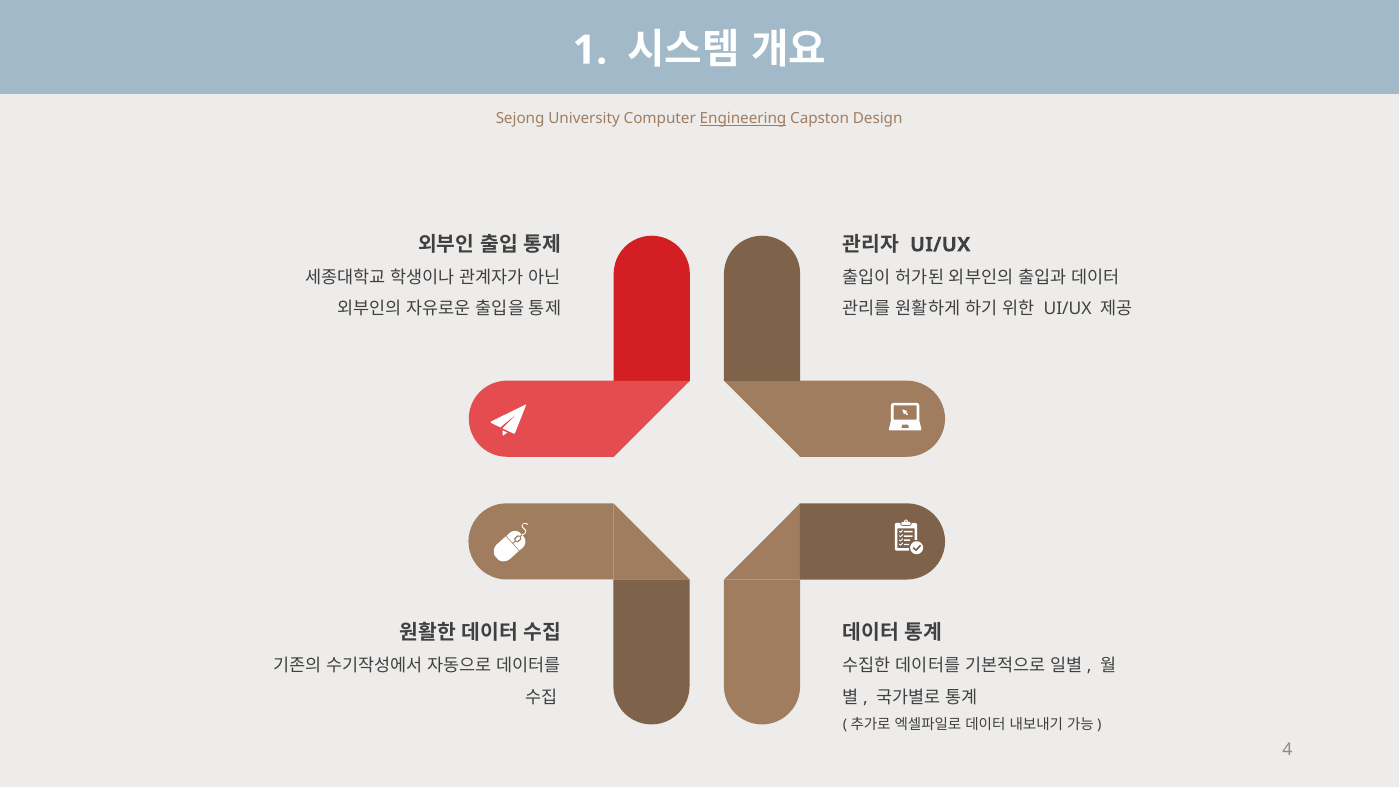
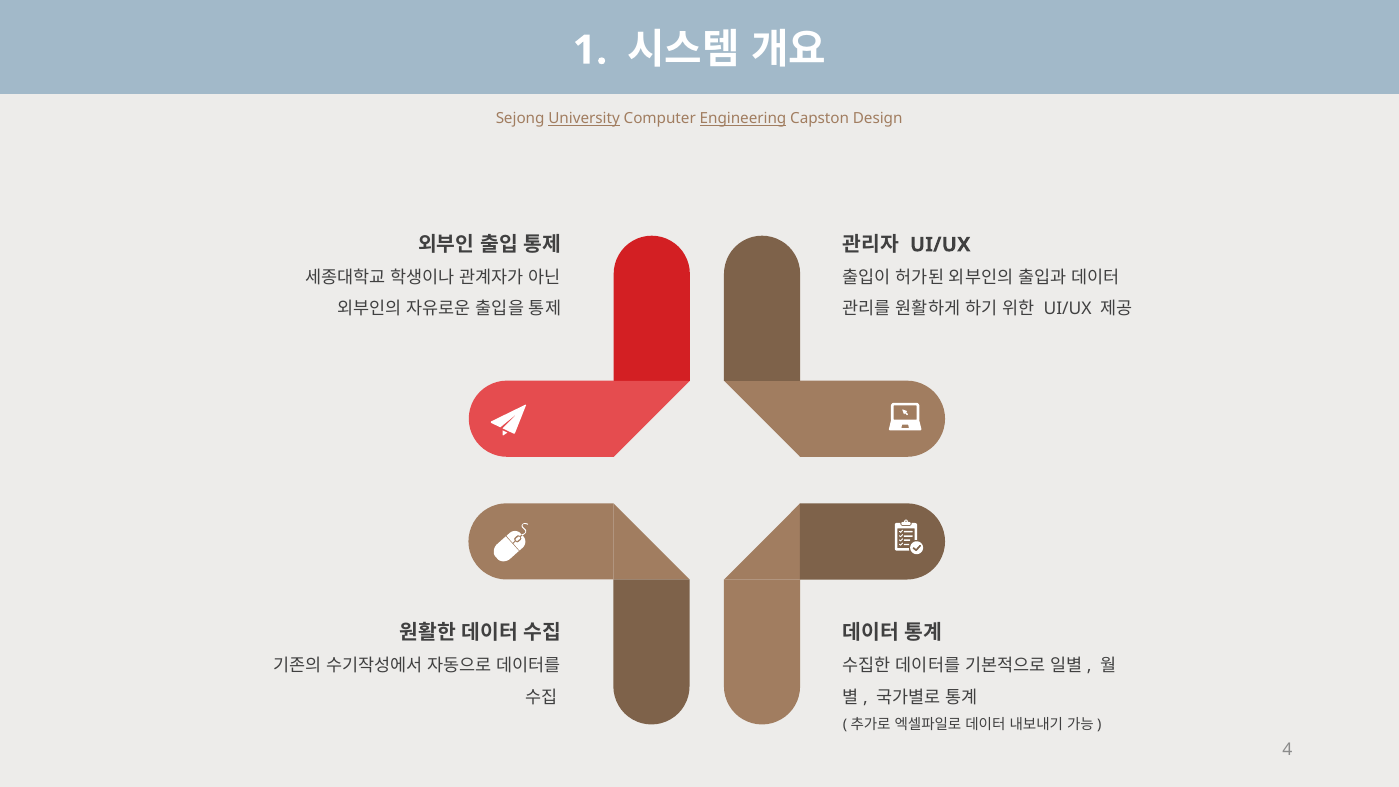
University underline: none -> present
